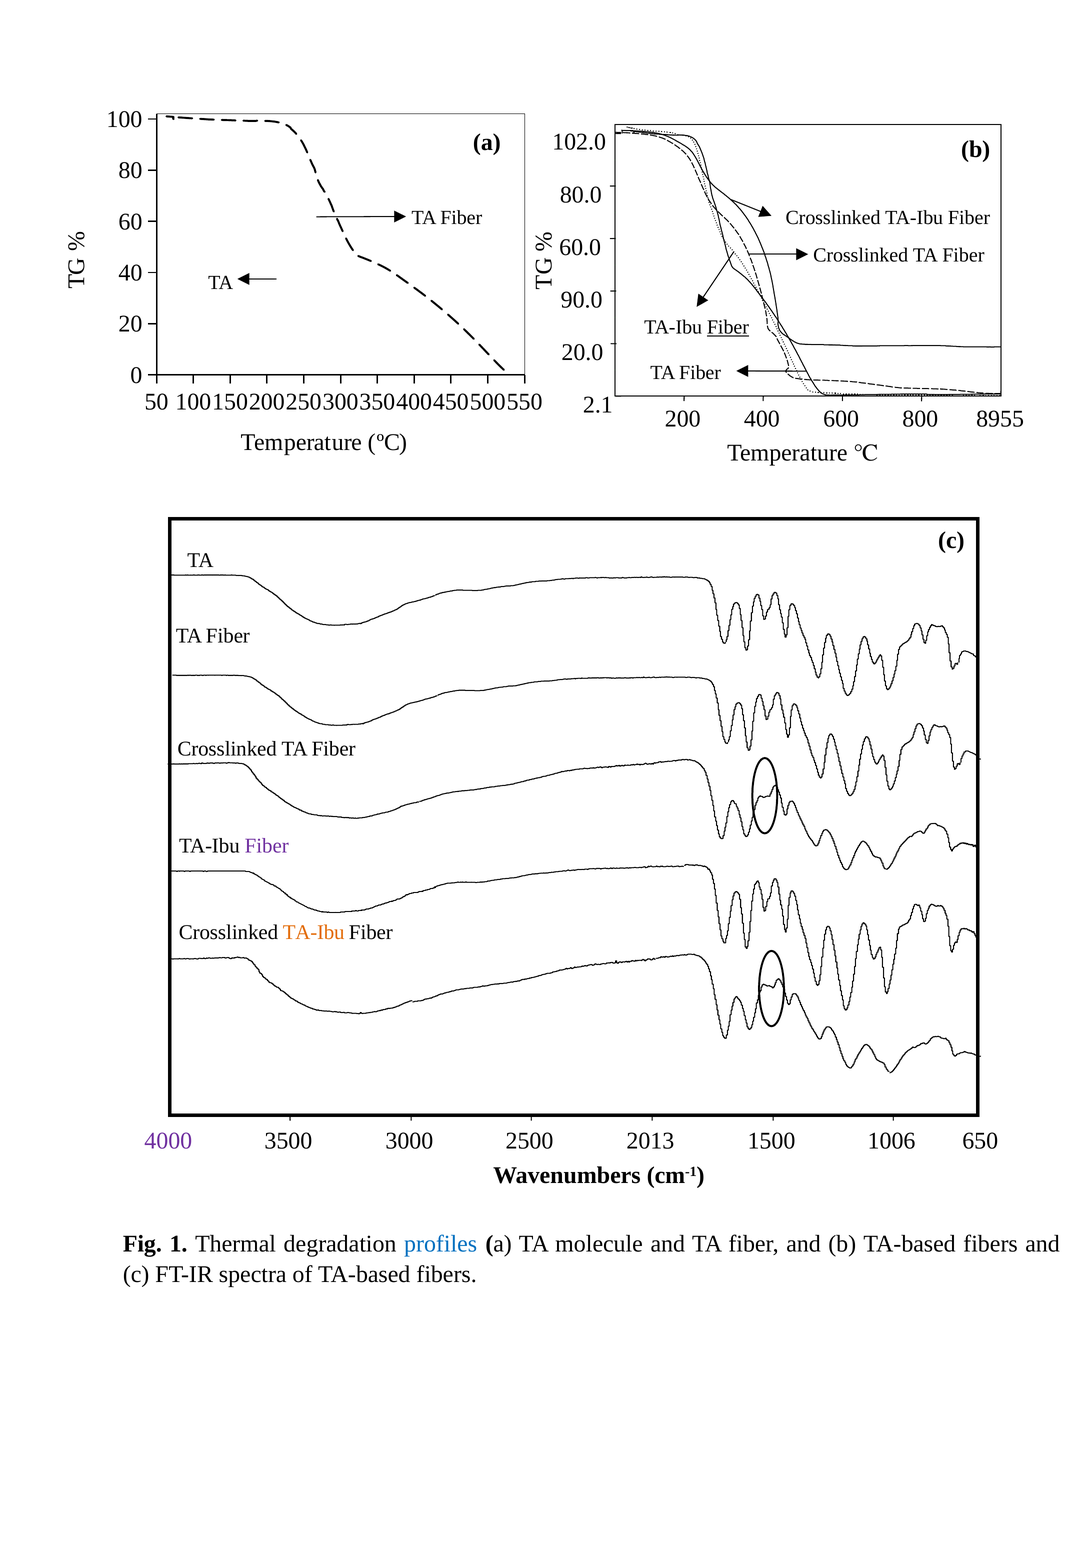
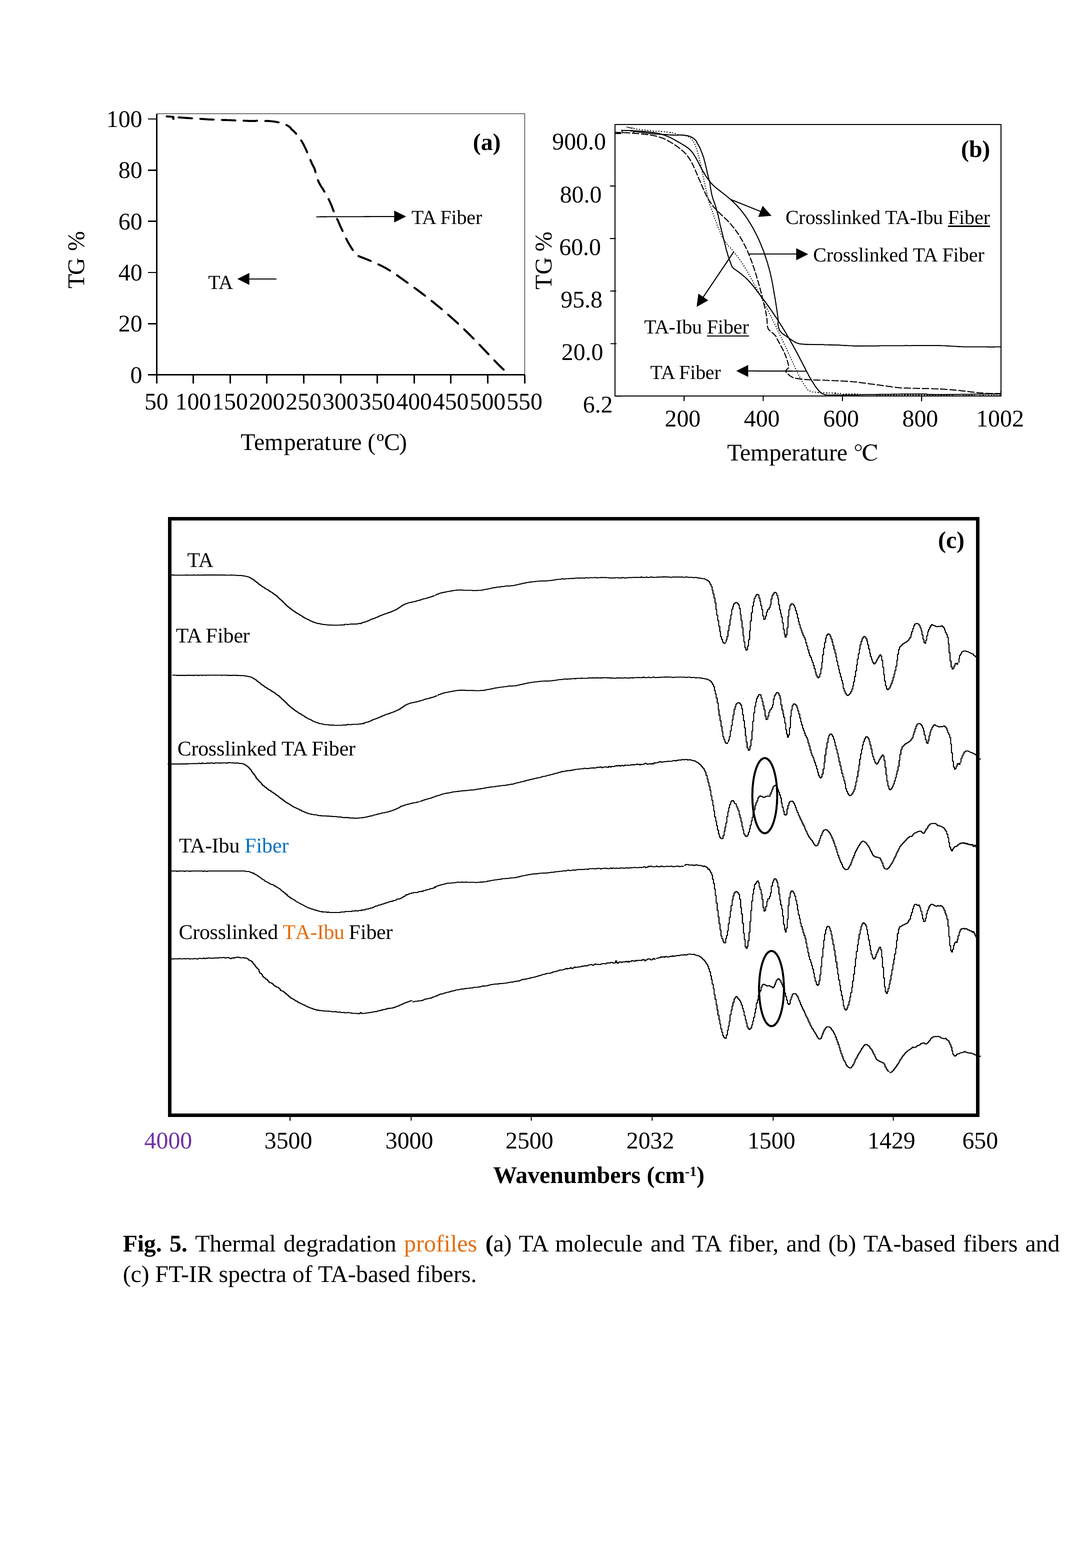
102.0: 102.0 -> 900.0
Fiber at (969, 218) underline: none -> present
90.0: 90.0 -> 95.8
2.1: 2.1 -> 6.2
8955: 8955 -> 1002
Fiber at (267, 846) colour: purple -> blue
2013: 2013 -> 2032
1006: 1006 -> 1429
1: 1 -> 5
profiles colour: blue -> orange
